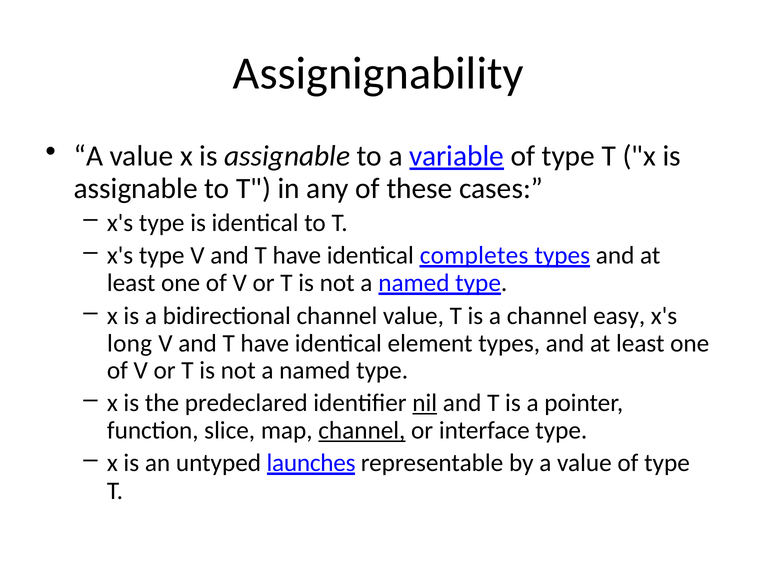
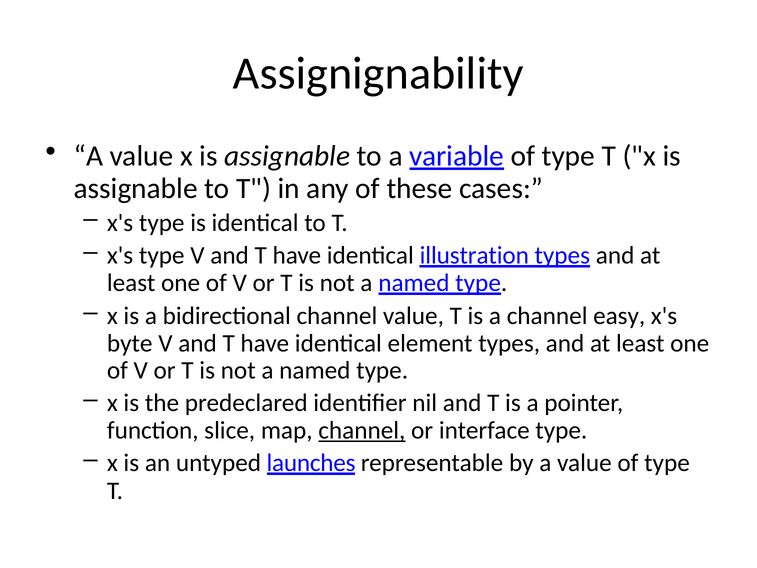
completes: completes -> illustration
long: long -> byte
nil underline: present -> none
